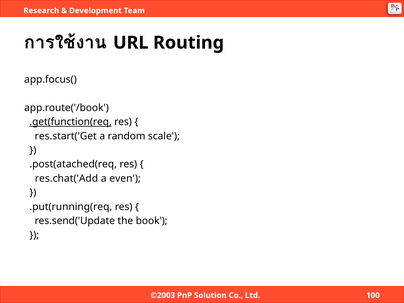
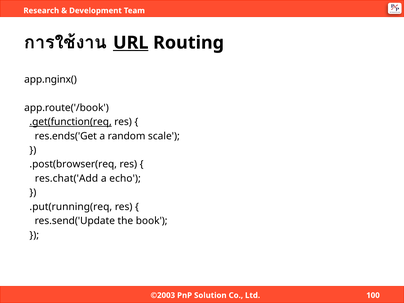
URL underline: none -> present
app.focus(: app.focus( -> app.nginx(
res.start('Get: res.start('Get -> res.ends('Get
.post(atached(req: .post(atached(req -> .post(browser(req
even: even -> echo
